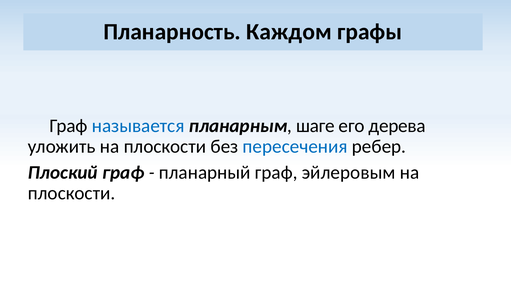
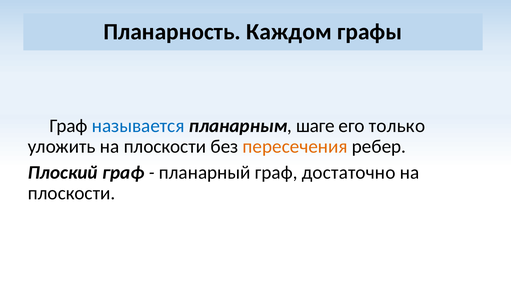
дерева: дерева -> только
пересечения colour: blue -> orange
эйлеровым: эйлеровым -> достаточно
